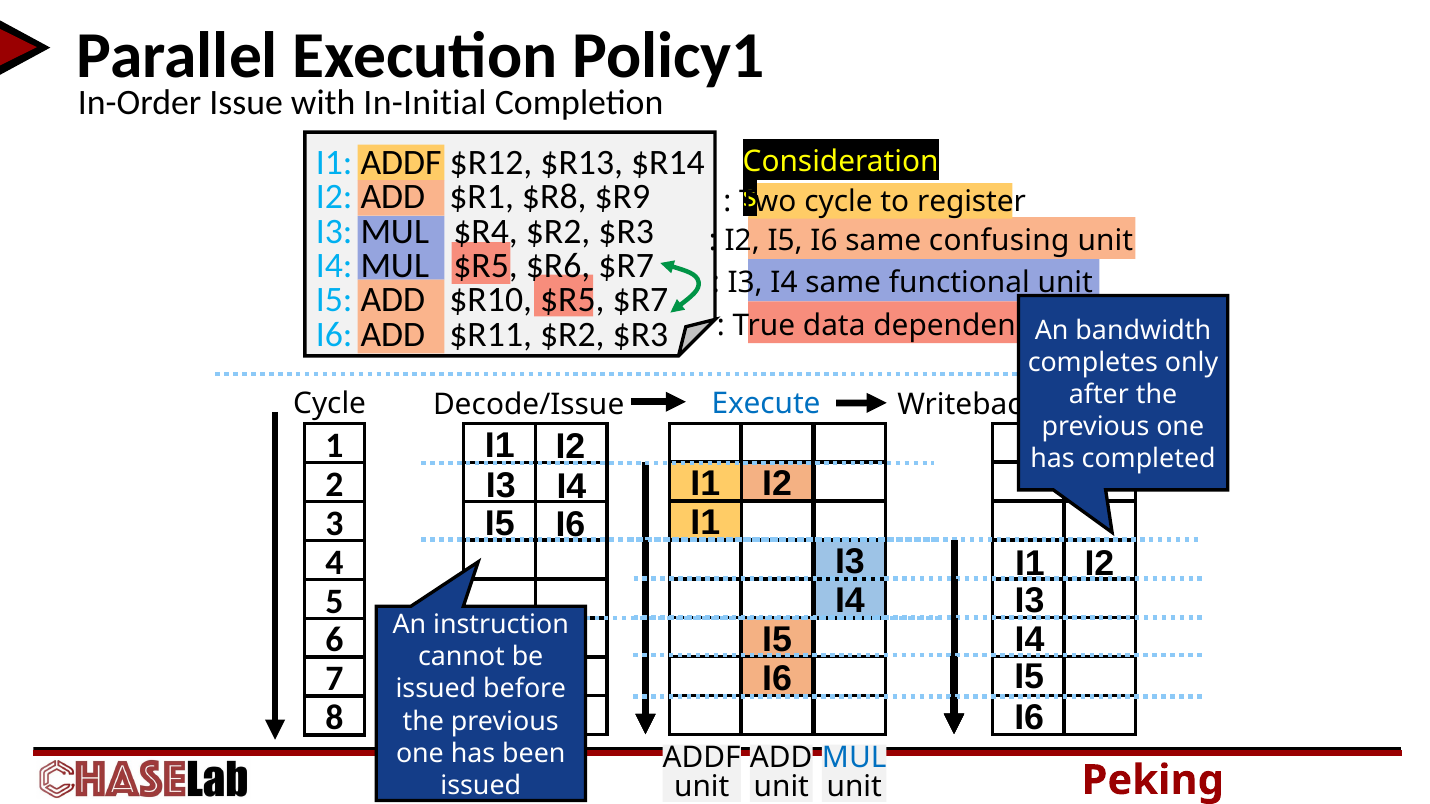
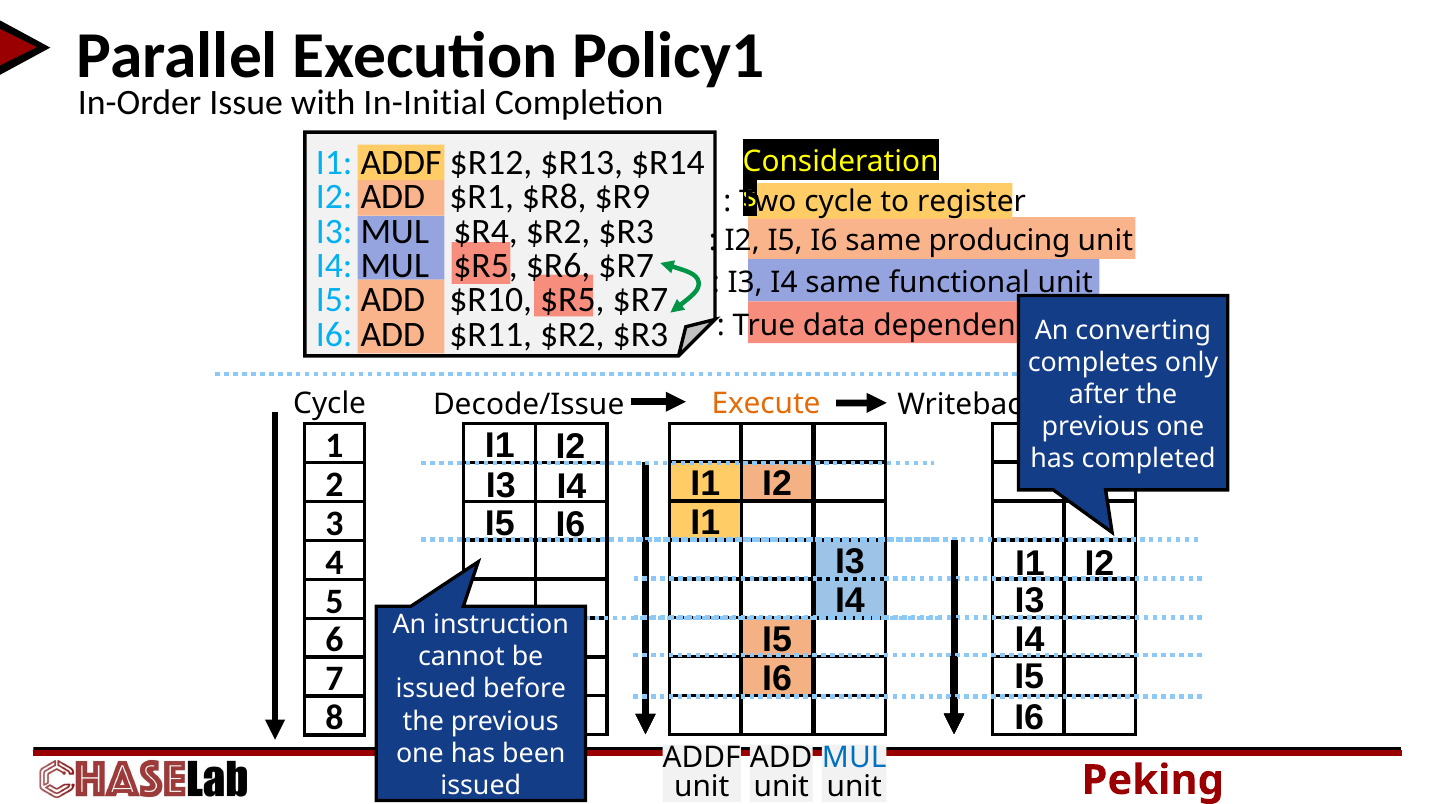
confusing: confusing -> producing
bandwidth: bandwidth -> converting
Execute colour: blue -> orange
